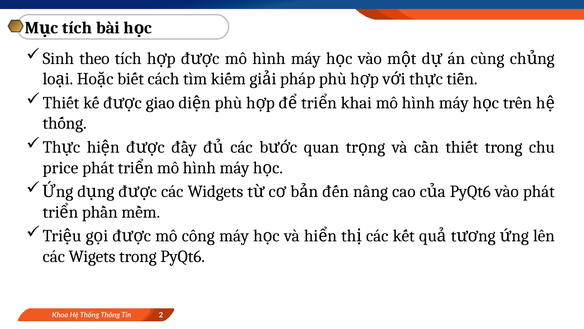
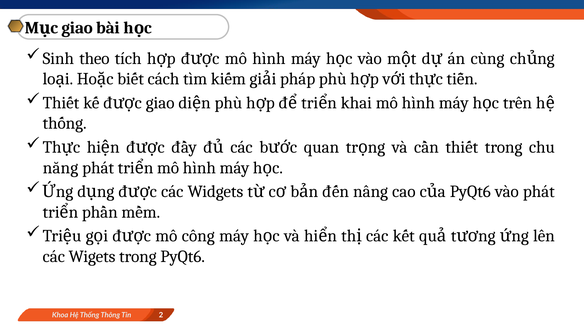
tích at (77, 28): tích -> giao
price: price -> năng
